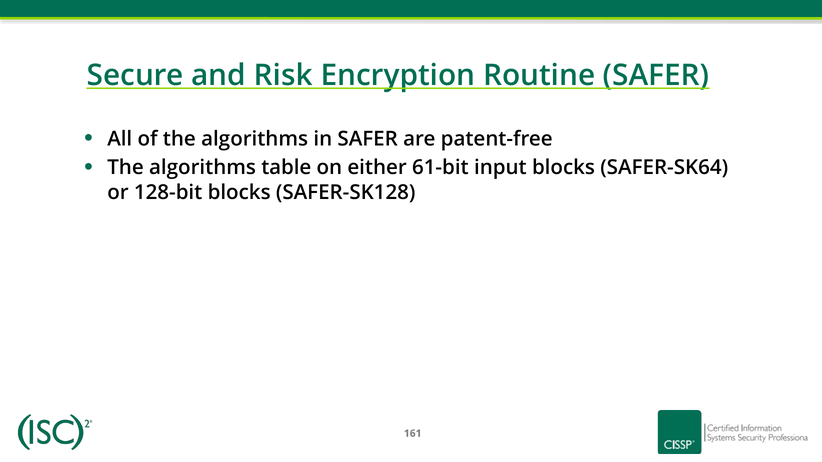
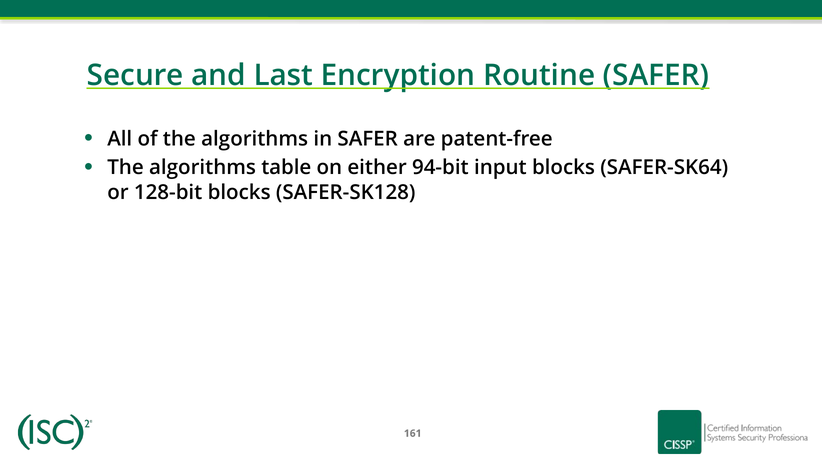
Risk: Risk -> Last
61-bit: 61-bit -> 94-bit
